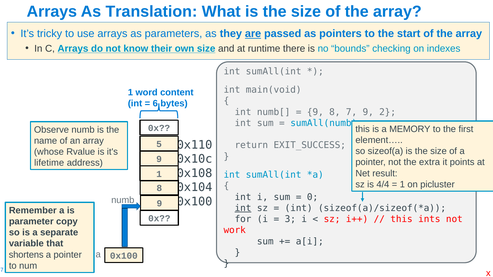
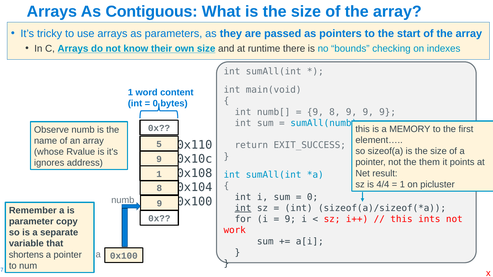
Translation: Translation -> Contiguous
are underline: present -> none
6 at (155, 104): 6 -> 0
8 7: 7 -> 9
2 at (388, 112): 2 -> 9
extra: extra -> them
lifetime: lifetime -> ignores
3 at (290, 219): 3 -> 9
